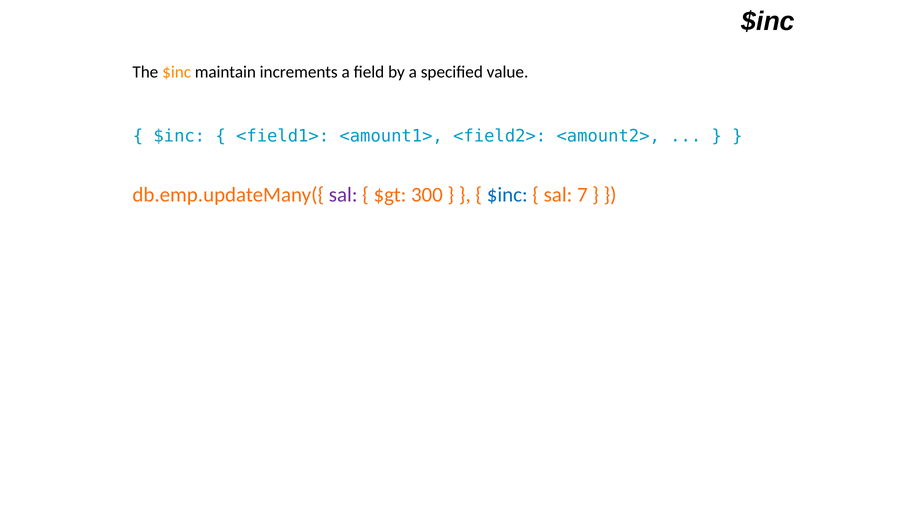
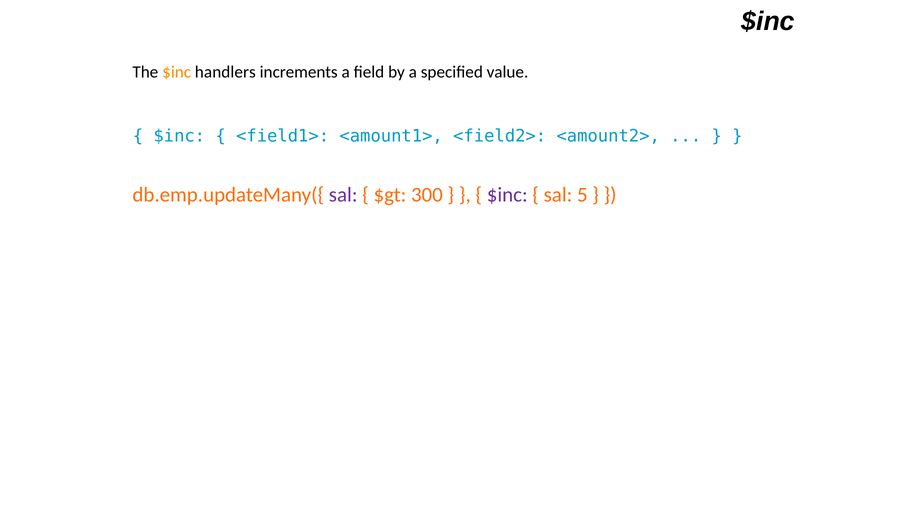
maintain: maintain -> handlers
$inc at (507, 194) colour: blue -> purple
7: 7 -> 5
